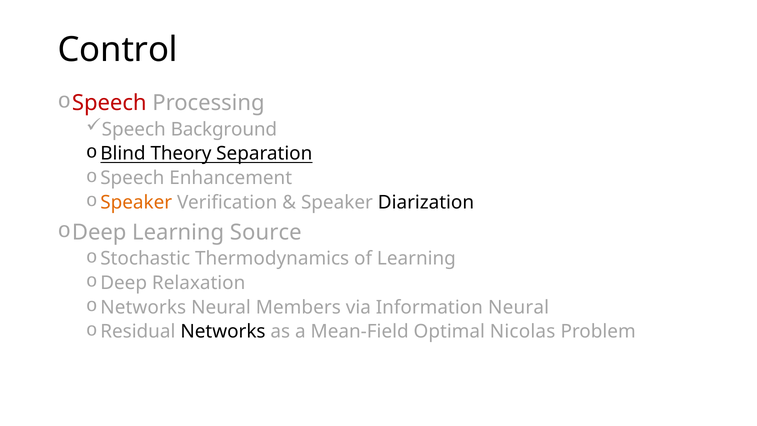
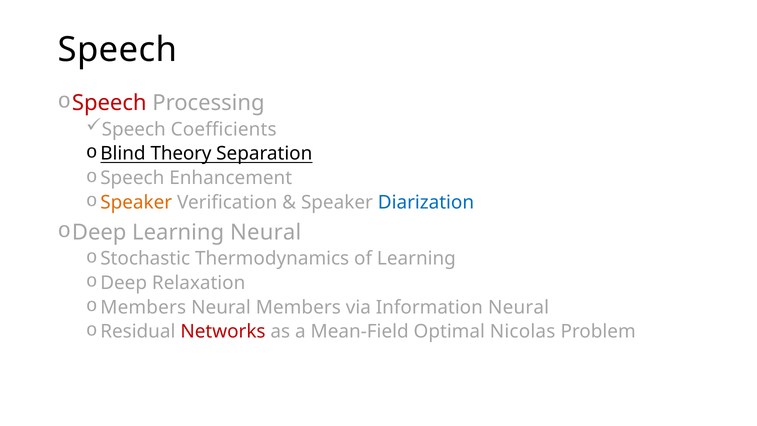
Control at (118, 50): Control -> Speech
Background: Background -> Coefficients
Diarization colour: black -> blue
Learning Source: Source -> Neural
Networks at (143, 307): Networks -> Members
Networks at (223, 331) colour: black -> red
